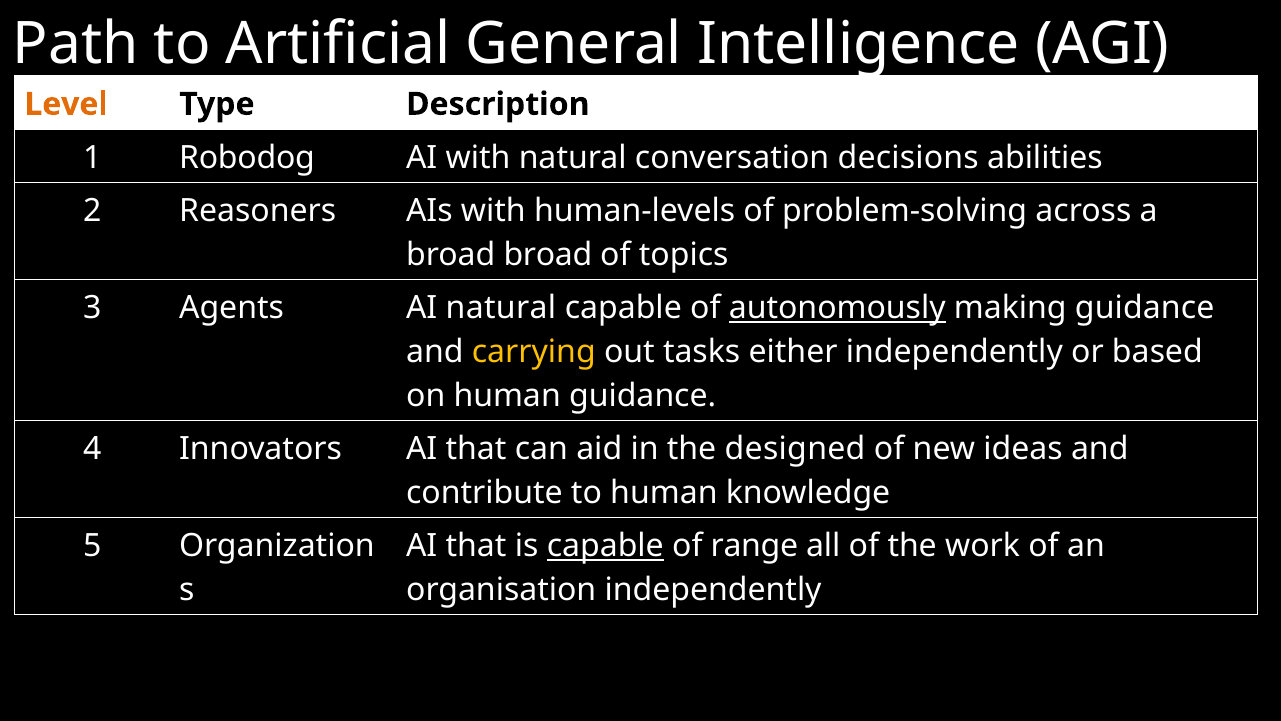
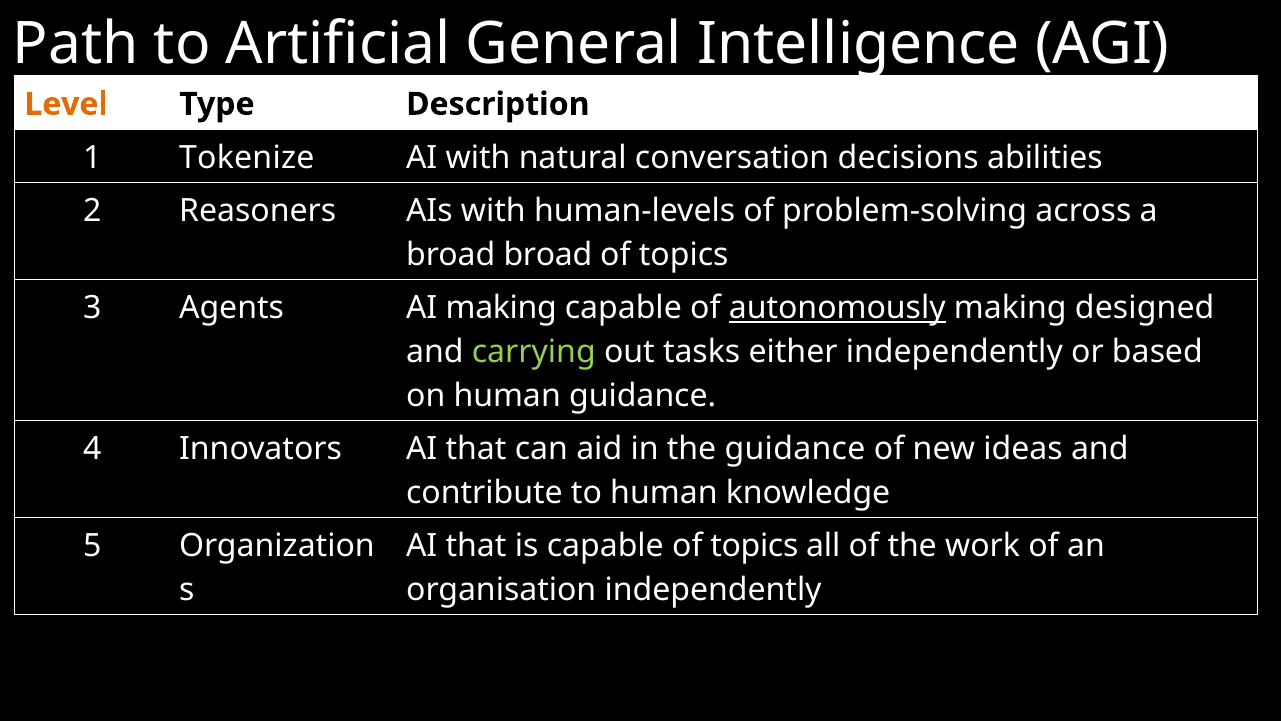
Robodog: Robodog -> Tokenize
AI natural: natural -> making
making guidance: guidance -> designed
carrying colour: yellow -> light green
the designed: designed -> guidance
capable at (605, 546) underline: present -> none
range at (754, 546): range -> topics
